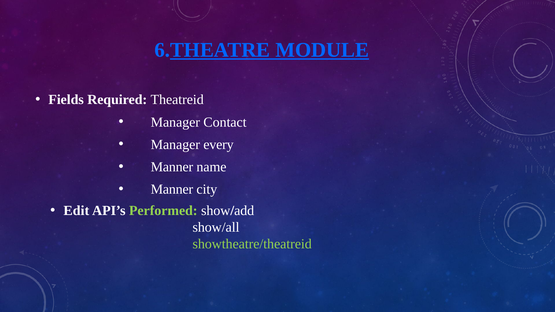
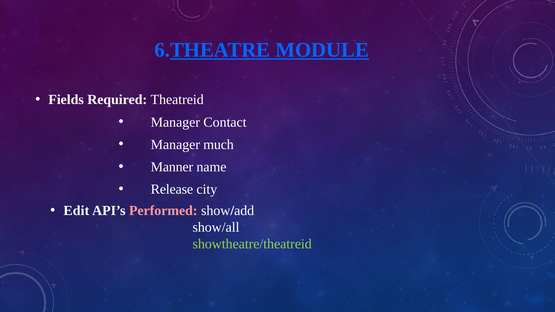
every: every -> much
Manner at (172, 189): Manner -> Release
Performed colour: light green -> pink
